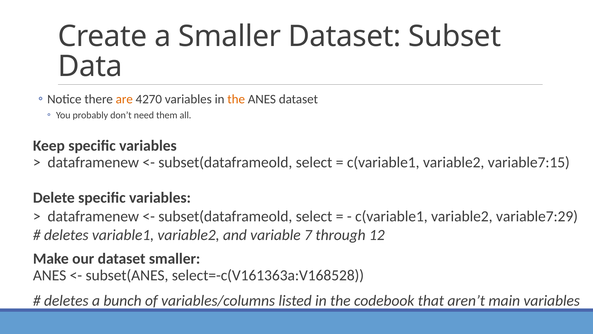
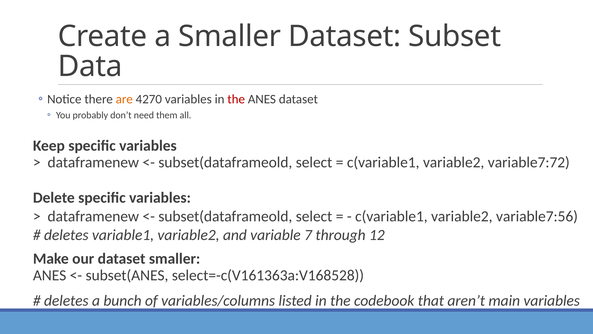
the at (236, 99) colour: orange -> red
variable7:15: variable7:15 -> variable7:72
variable7:29: variable7:29 -> variable7:56
